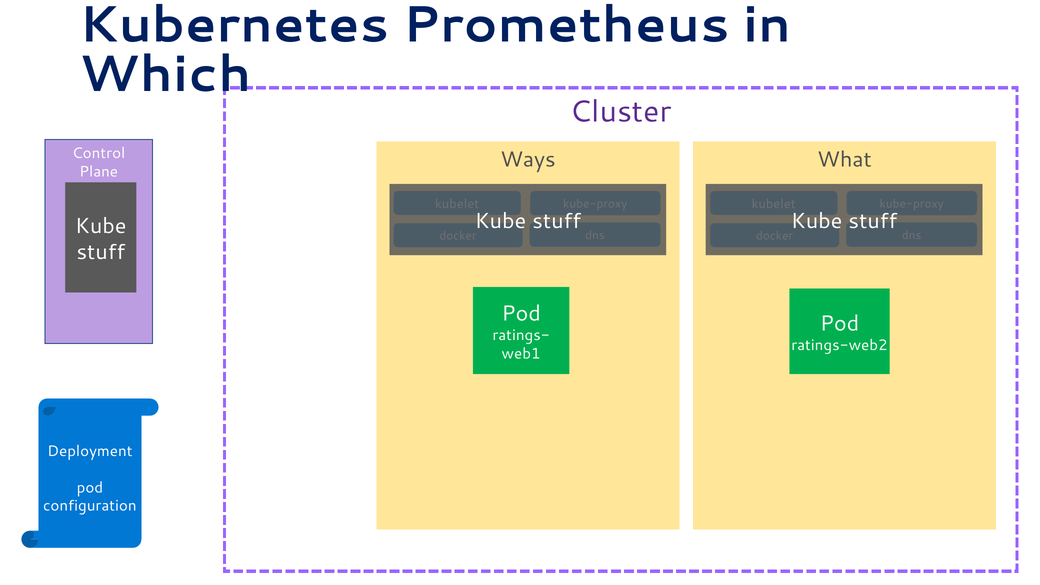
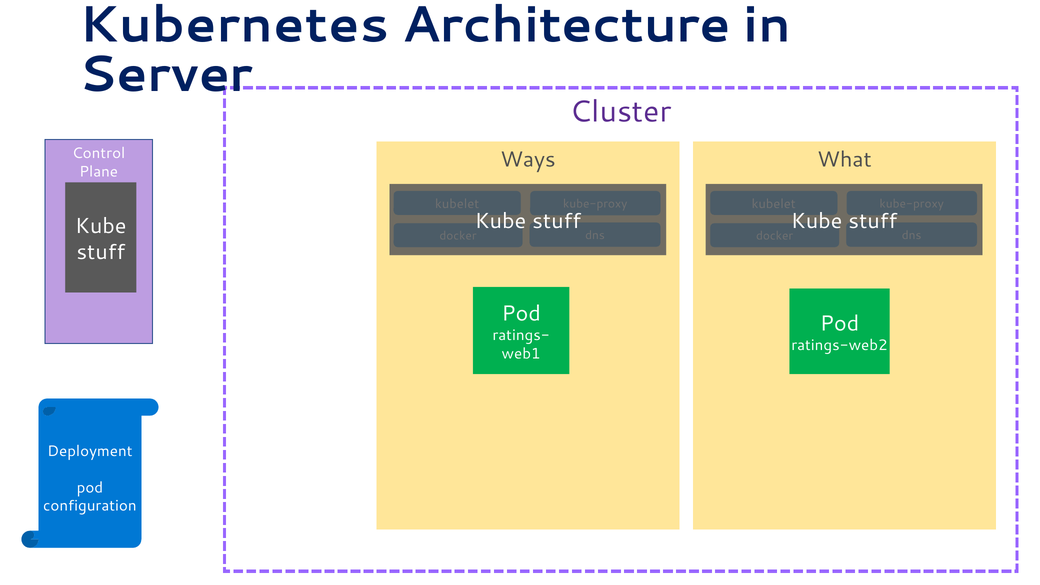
Prometheus: Prometheus -> Architecture
Which: Which -> Server
